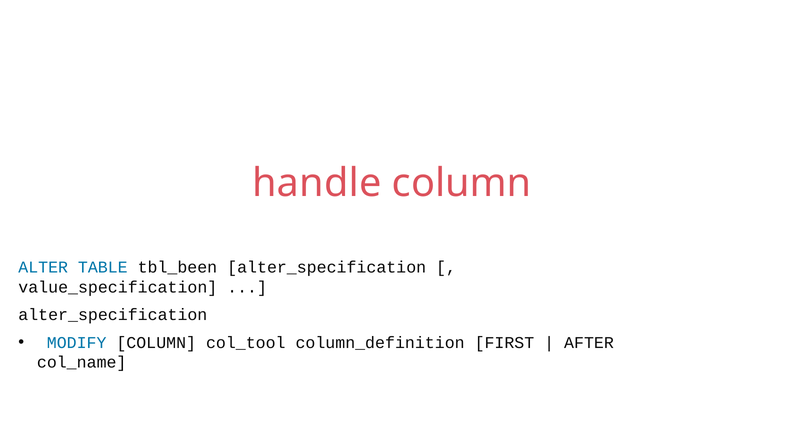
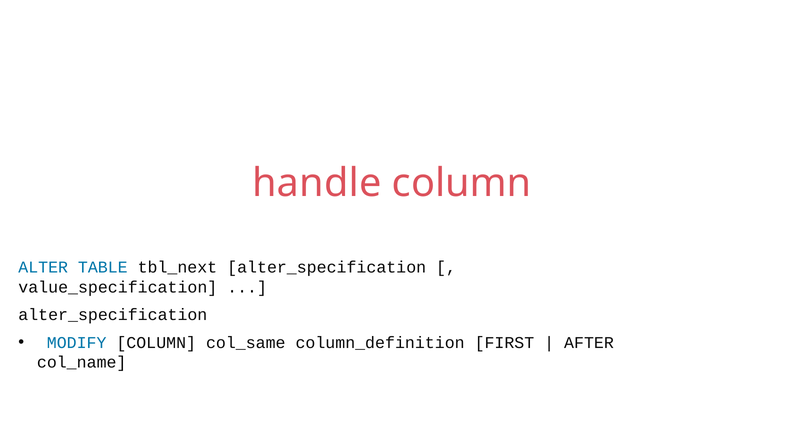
tbl_been: tbl_been -> tbl_next
col_tool: col_tool -> col_same
